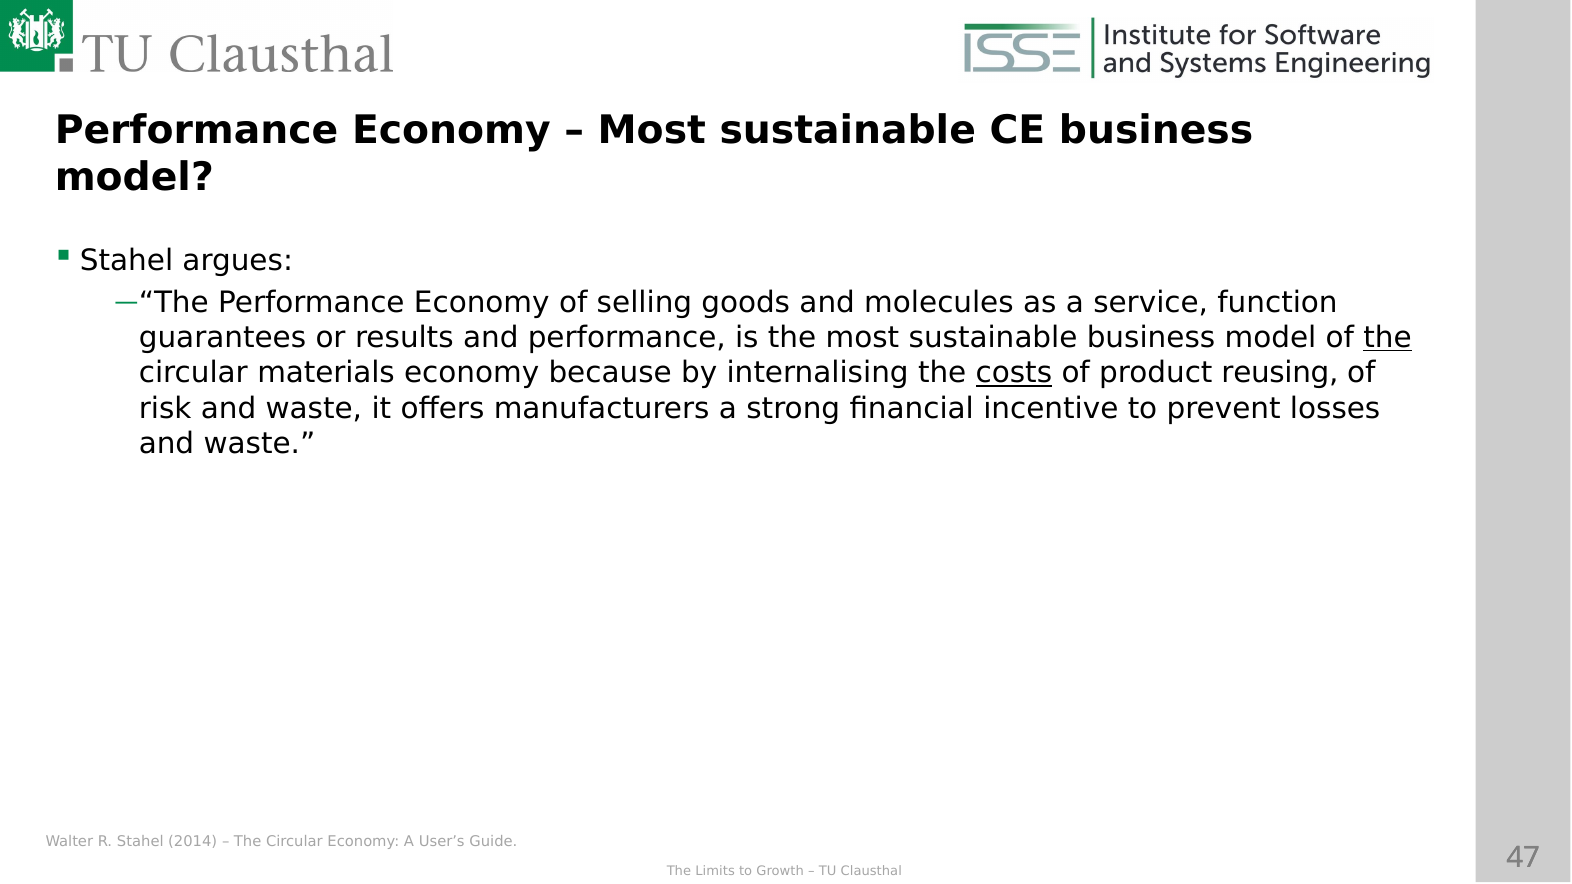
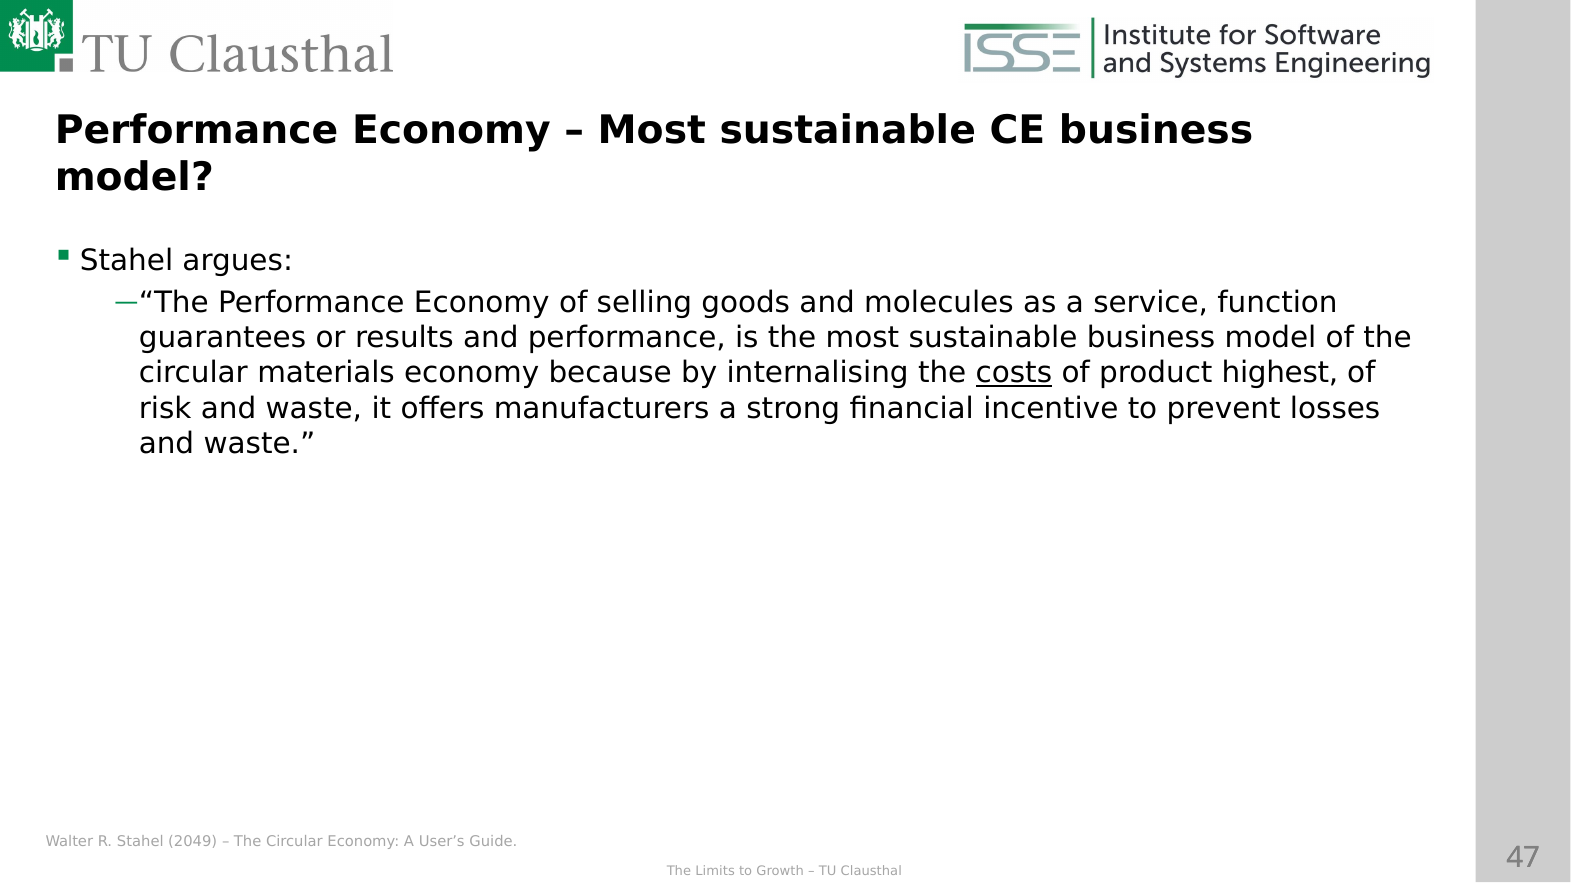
the at (1388, 338) underline: present -> none
reusing: reusing -> highest
2014: 2014 -> 2049
